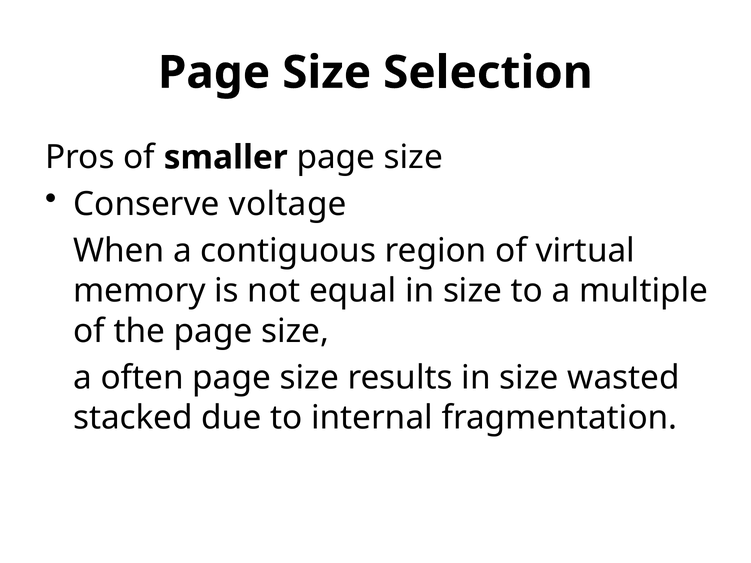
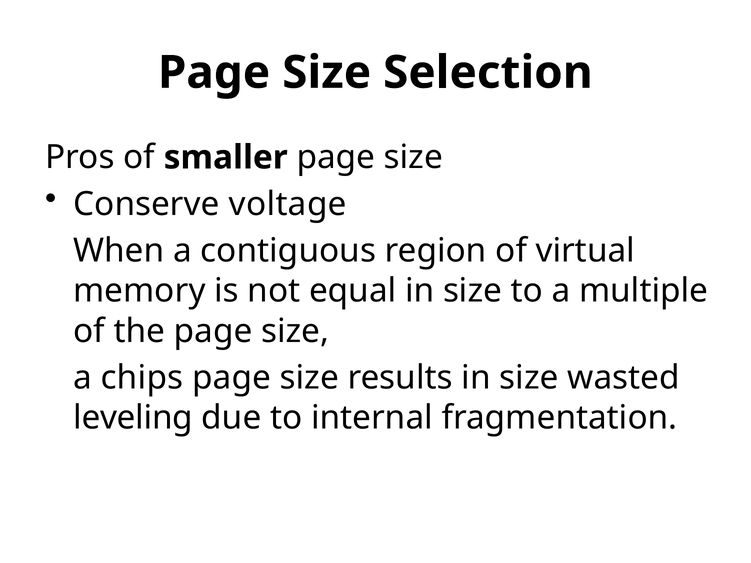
often: often -> chips
stacked: stacked -> leveling
